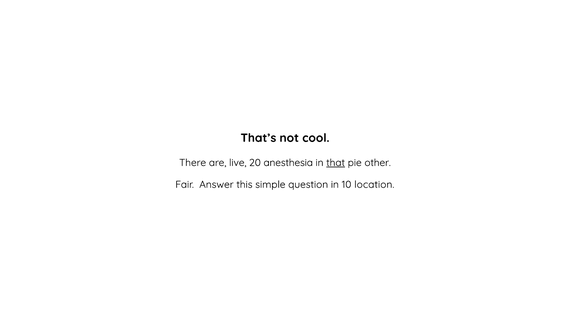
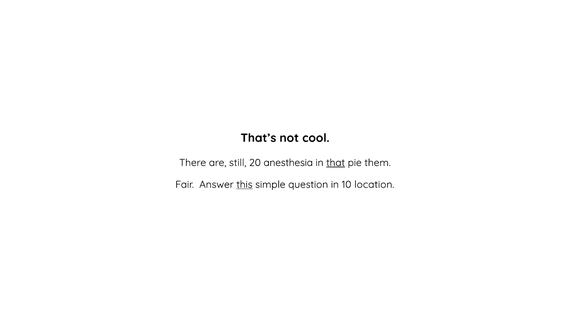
live: live -> still
other: other -> them
this underline: none -> present
